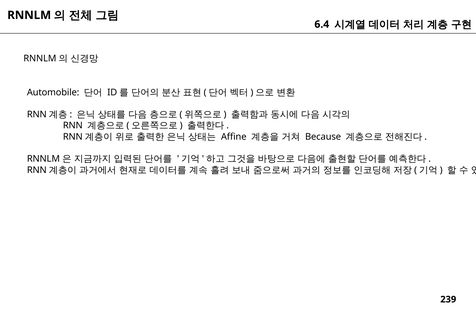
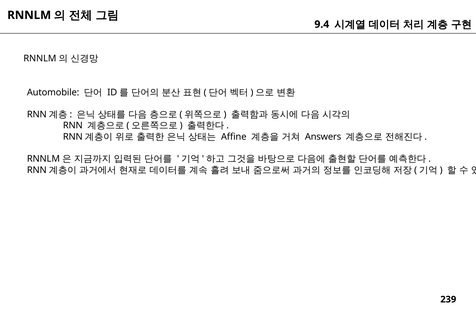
6.4: 6.4 -> 9.4
Because: Because -> Answers
